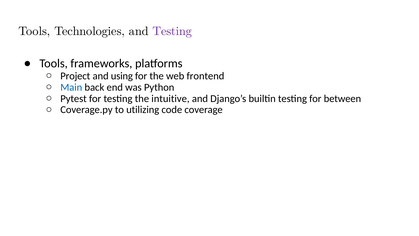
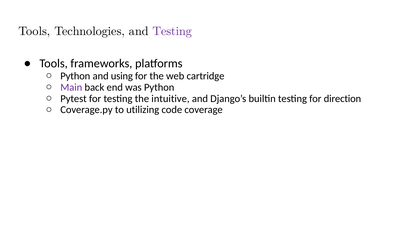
Project at (75, 76): Project -> Python
frontend: frontend -> cartridge
Main colour: blue -> purple
between: between -> direction
